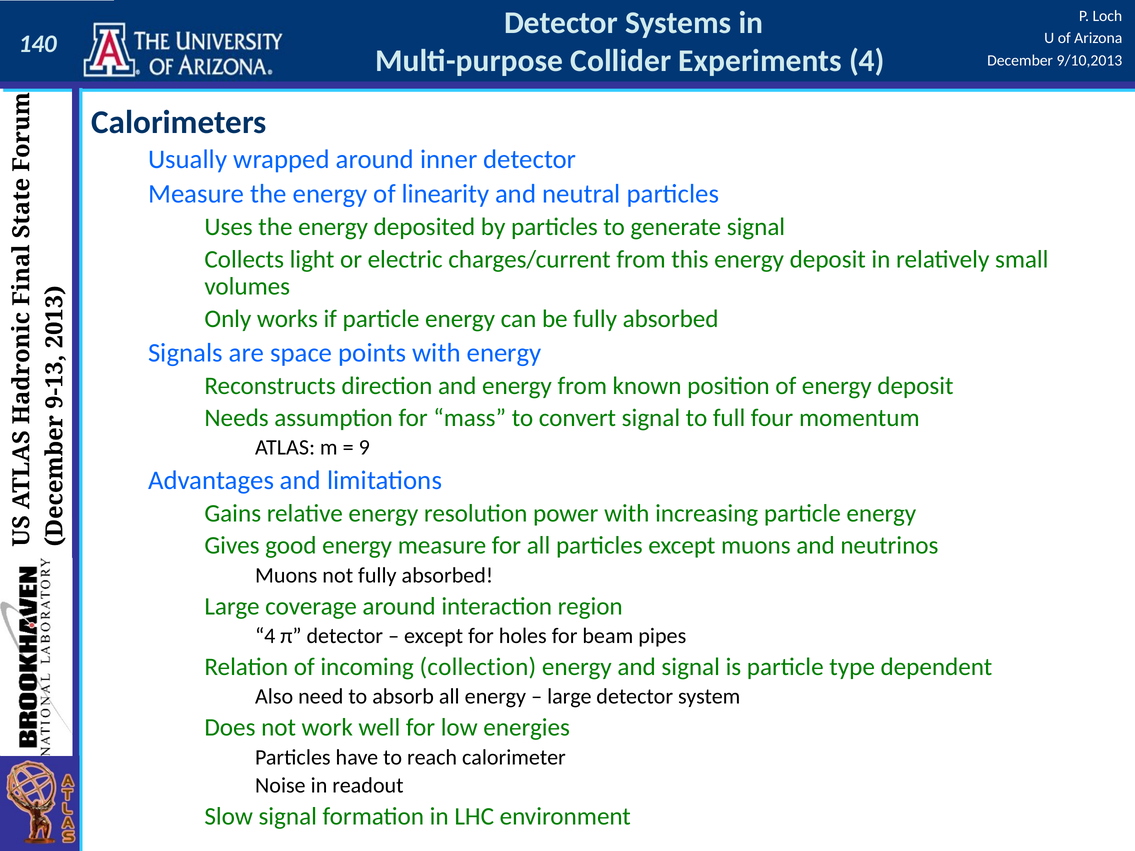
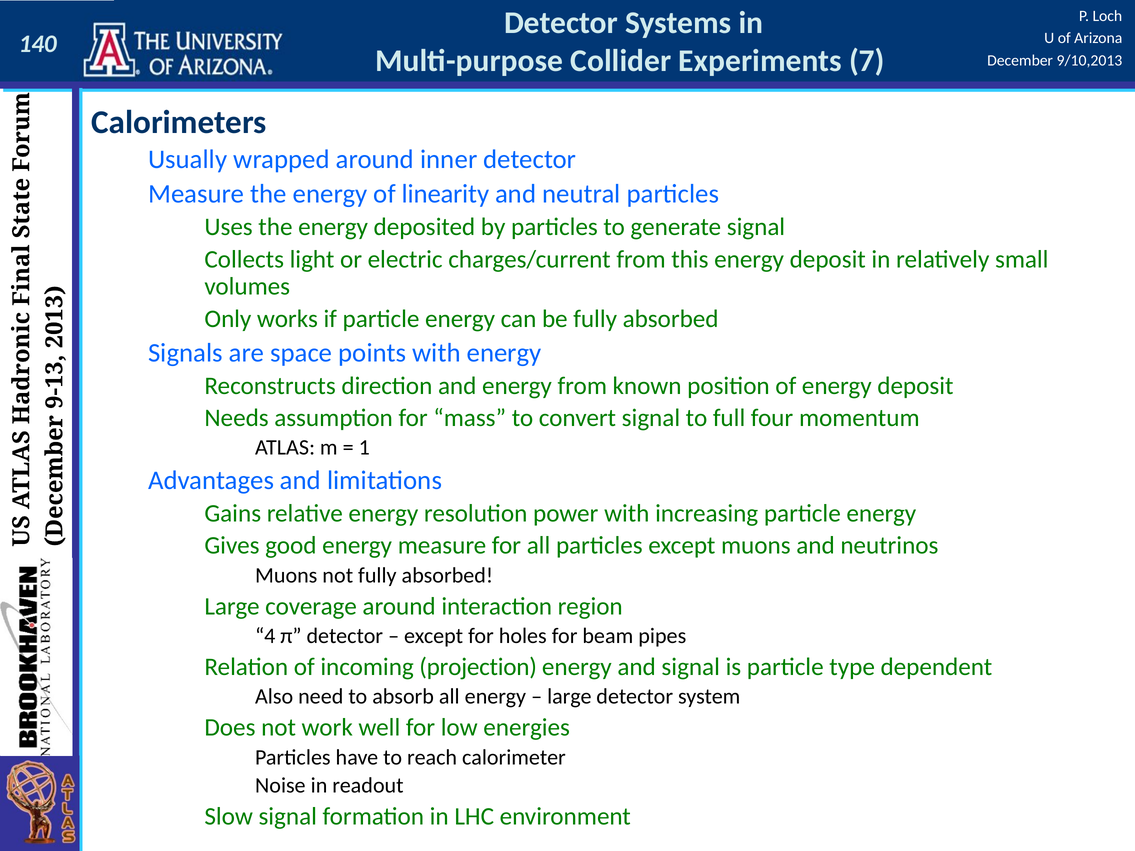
Experiments 4: 4 -> 7
9 at (364, 448): 9 -> 1
collection: collection -> projection
